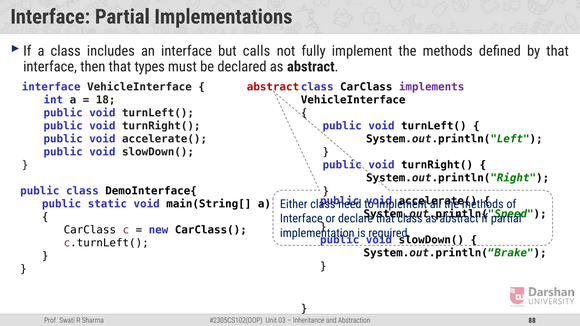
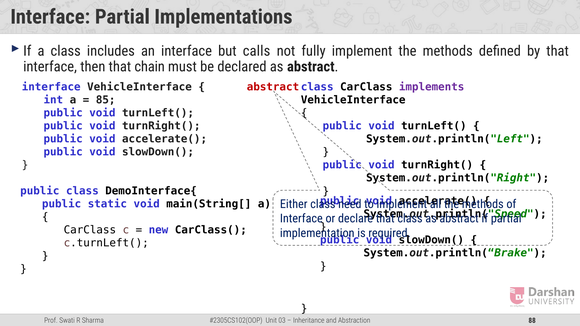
types: types -> chain
18: 18 -> 85
